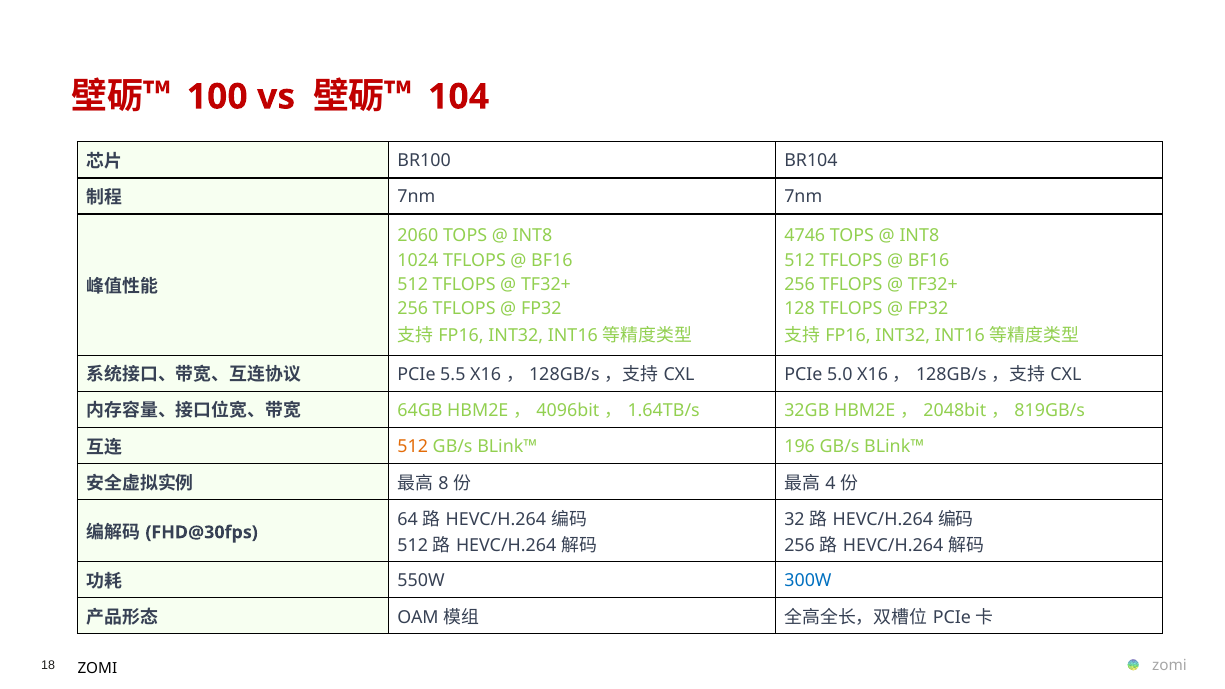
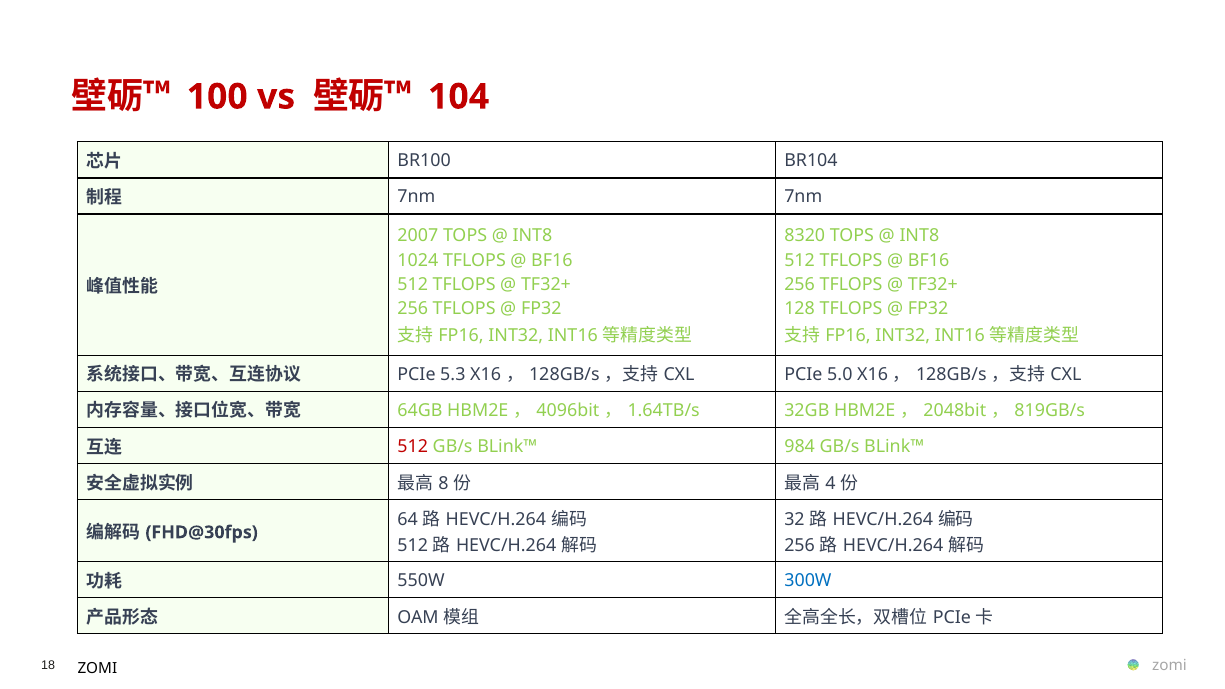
2060: 2060 -> 2007
4746: 4746 -> 8320
5.5: 5.5 -> 5.3
512 at (413, 446) colour: orange -> red
196: 196 -> 984
